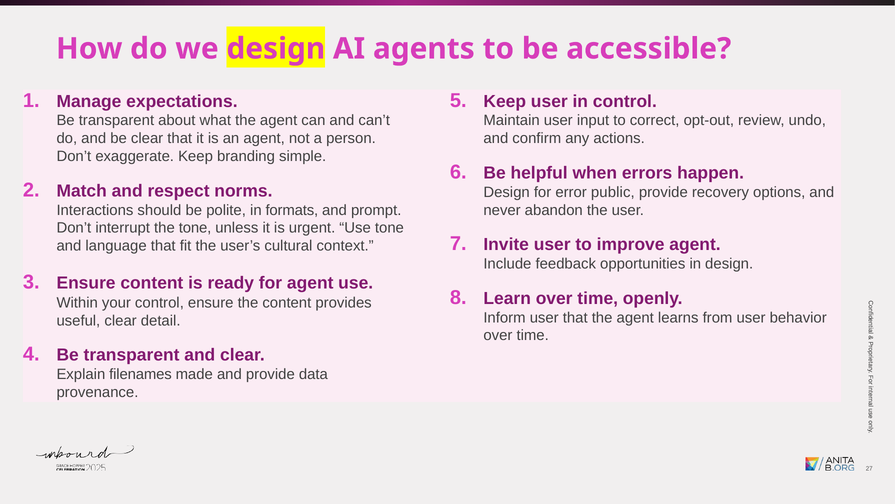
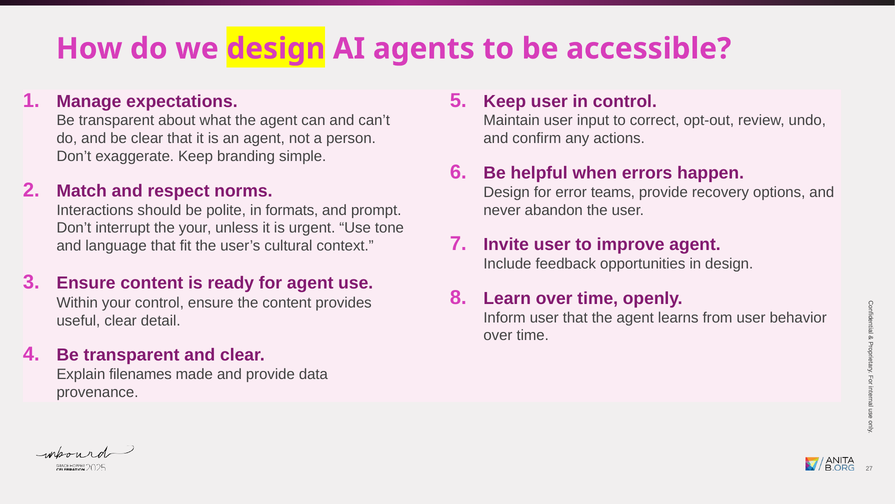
public: public -> teams
the tone: tone -> your
